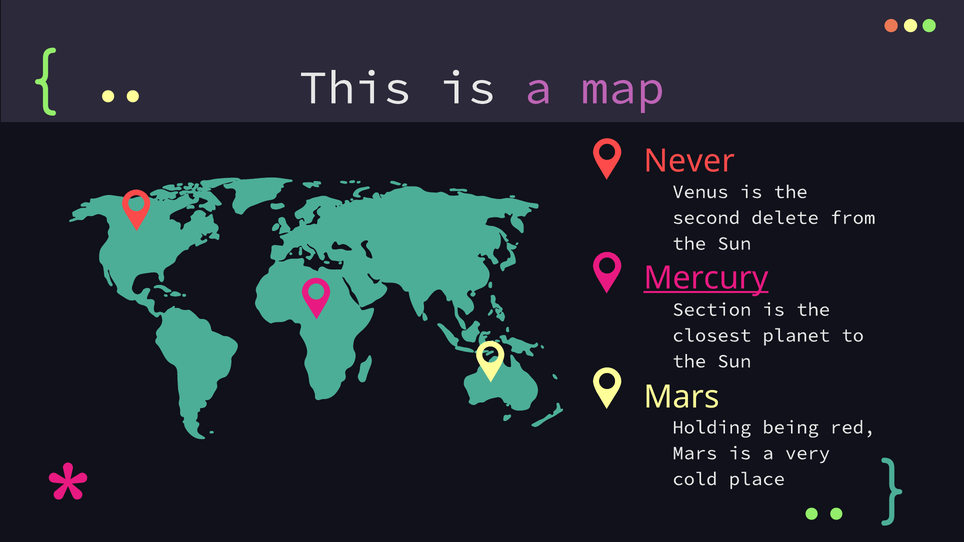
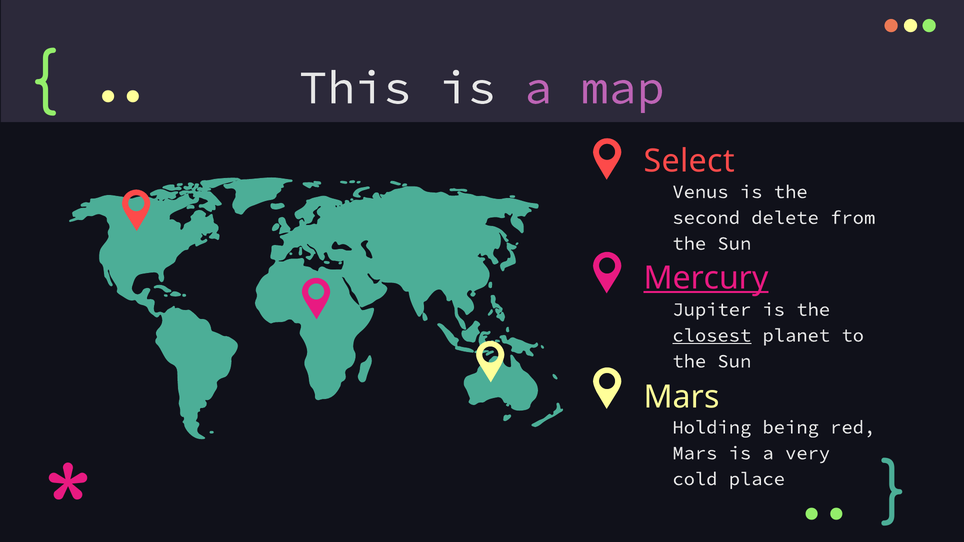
Never: Never -> Select
Section: Section -> Jupiter
closest underline: none -> present
